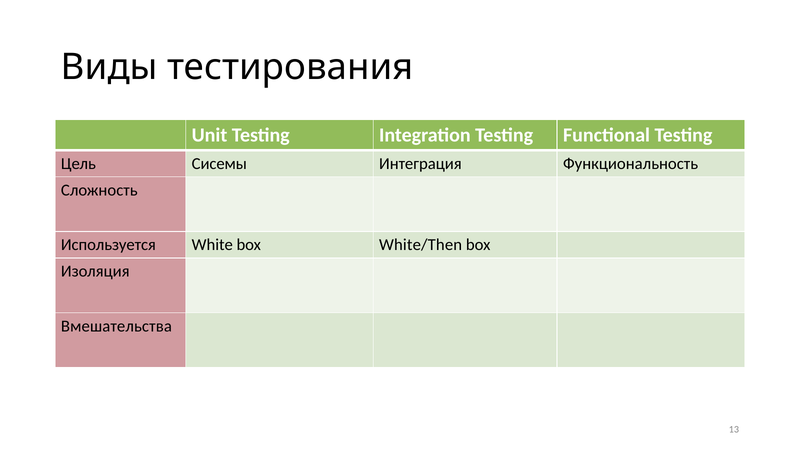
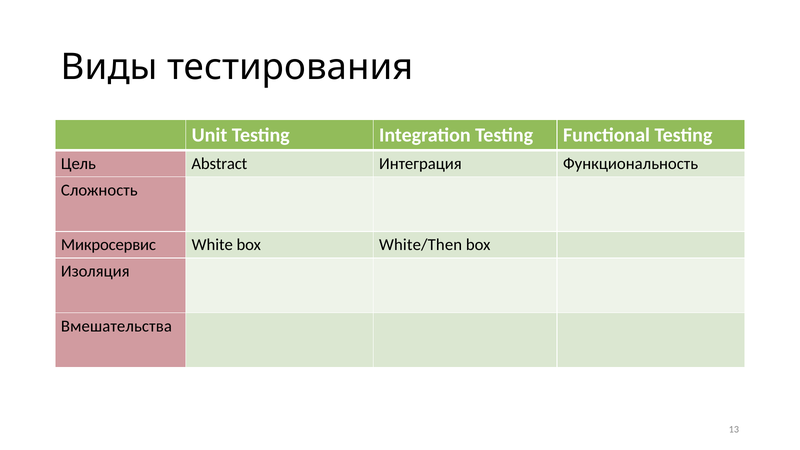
Сисемы: Сисемы -> Abstract
Используется: Используется -> Микросервис
